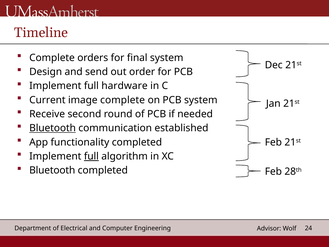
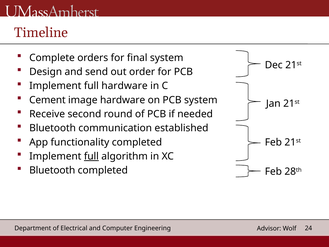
Current: Current -> Cement
image complete: complete -> hardware
Bluetooth at (53, 128) underline: present -> none
